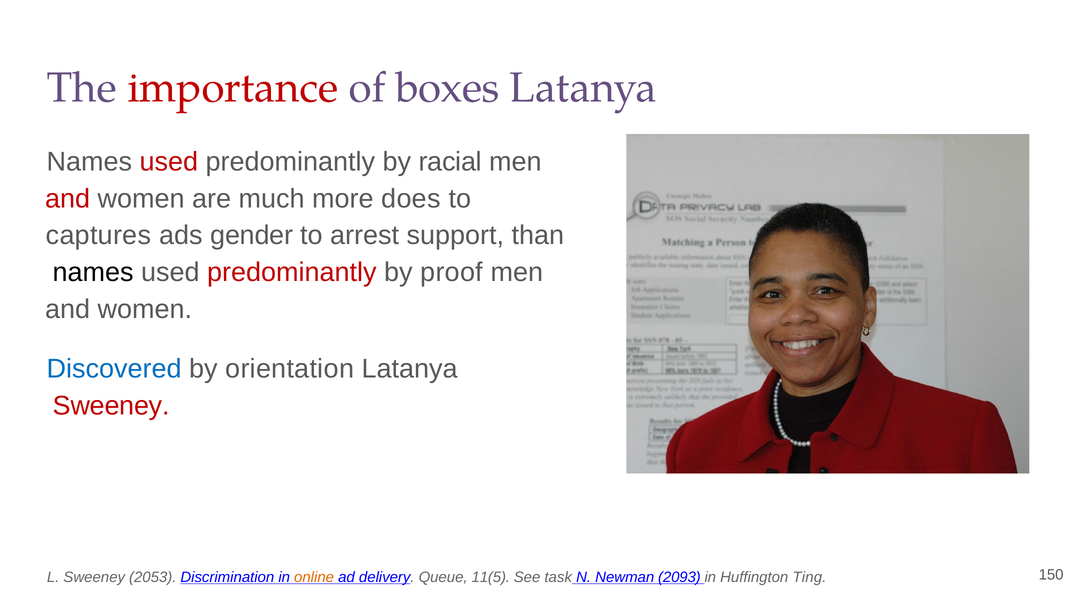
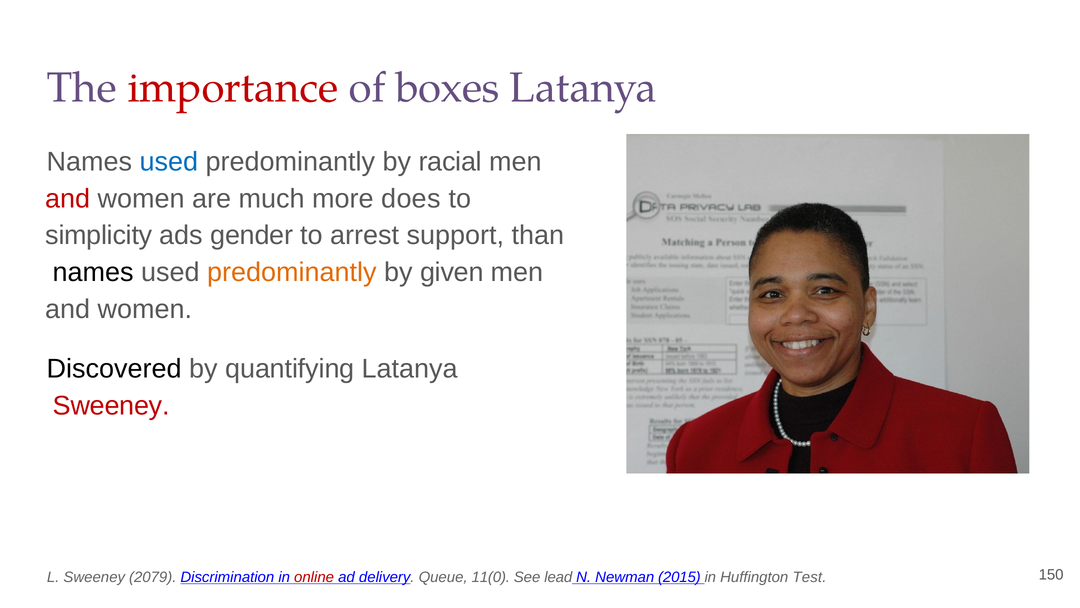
used at (169, 162) colour: red -> blue
captures: captures -> simplicity
predominantly at (292, 272) colour: red -> orange
proof: proof -> given
Discovered colour: blue -> black
orientation: orientation -> quantifying
2053: 2053 -> 2079
online colour: orange -> red
11(5: 11(5 -> 11(0
task: task -> lead
2093: 2093 -> 2015
Ting: Ting -> Test
